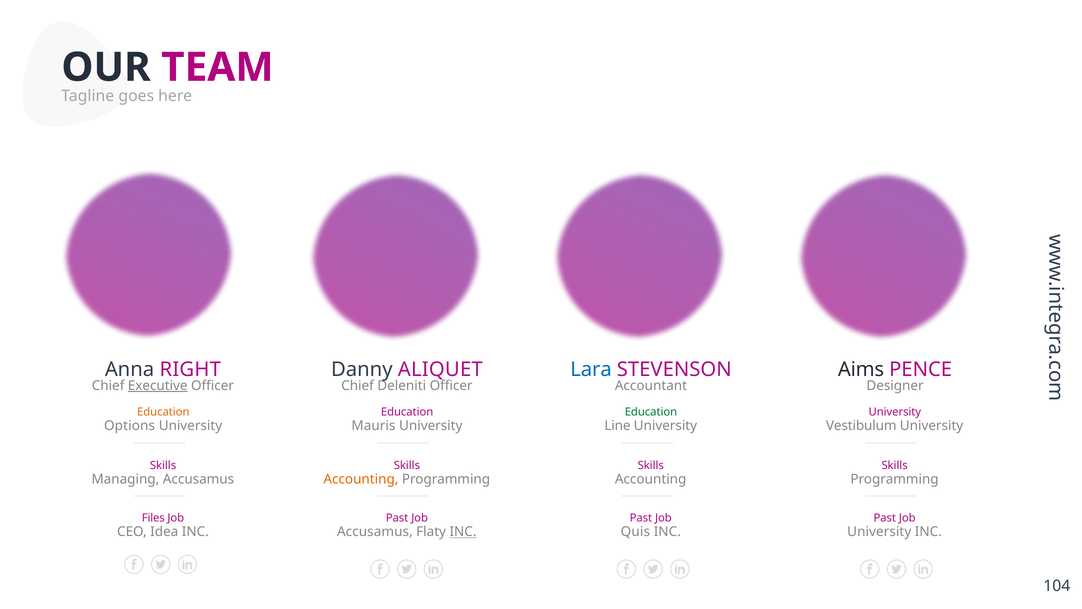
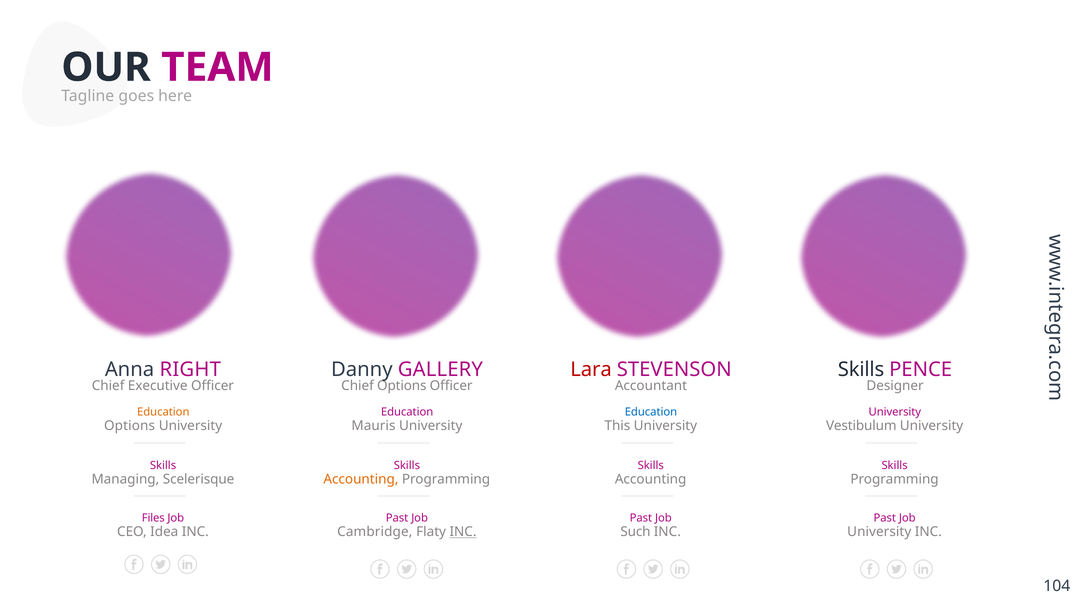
ALIQUET: ALIQUET -> GALLERY
Lara colour: blue -> red
Aims at (861, 369): Aims -> Skills
Executive underline: present -> none
Chief Deleniti: Deleniti -> Options
Education at (651, 412) colour: green -> blue
Line: Line -> This
Managing Accusamus: Accusamus -> Scelerisque
Accusamus at (375, 532): Accusamus -> Cambridge
Quis: Quis -> Such
